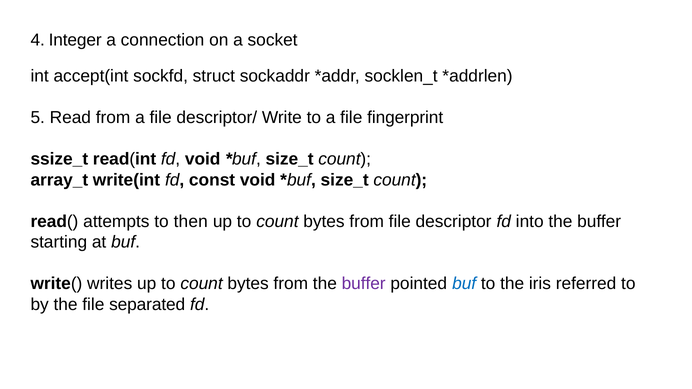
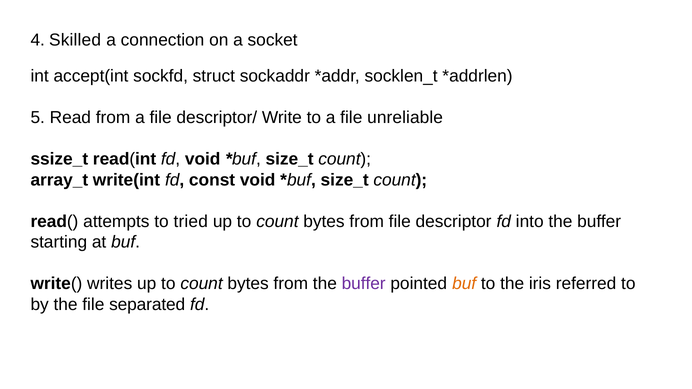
Integer: Integer -> Skilled
fingerprint: fingerprint -> unreliable
then: then -> tried
buf at (464, 284) colour: blue -> orange
